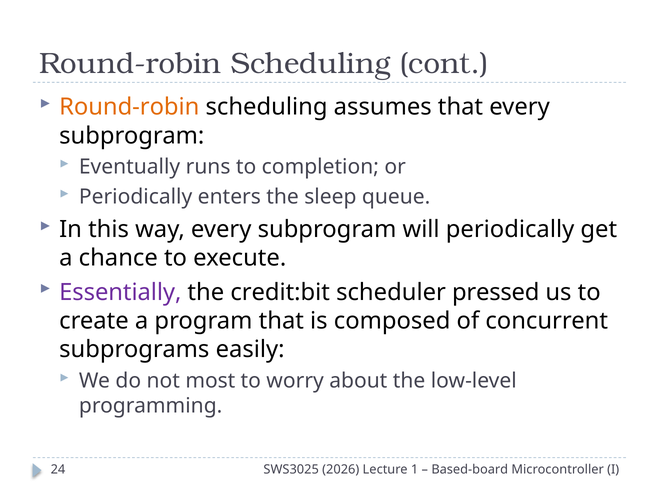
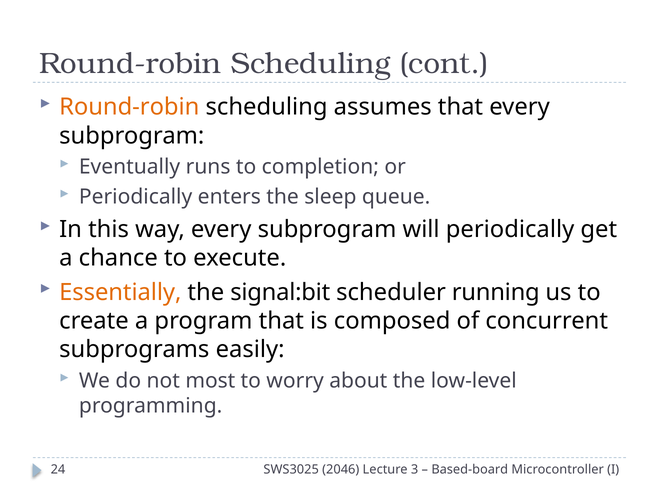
Essentially colour: purple -> orange
credit:bit: credit:bit -> signal:bit
pressed: pressed -> running
2026: 2026 -> 2046
1: 1 -> 3
